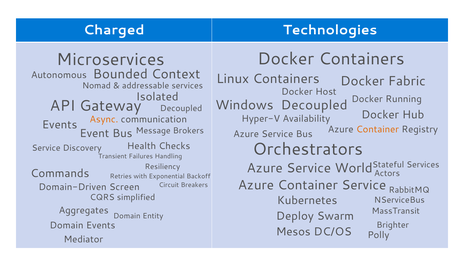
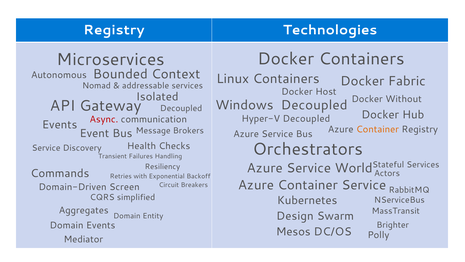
Charged at (114, 30): Charged -> Registry
Running: Running -> Without
Hyper-V Availability: Availability -> Decoupled
Async colour: orange -> red
Deploy: Deploy -> Design
